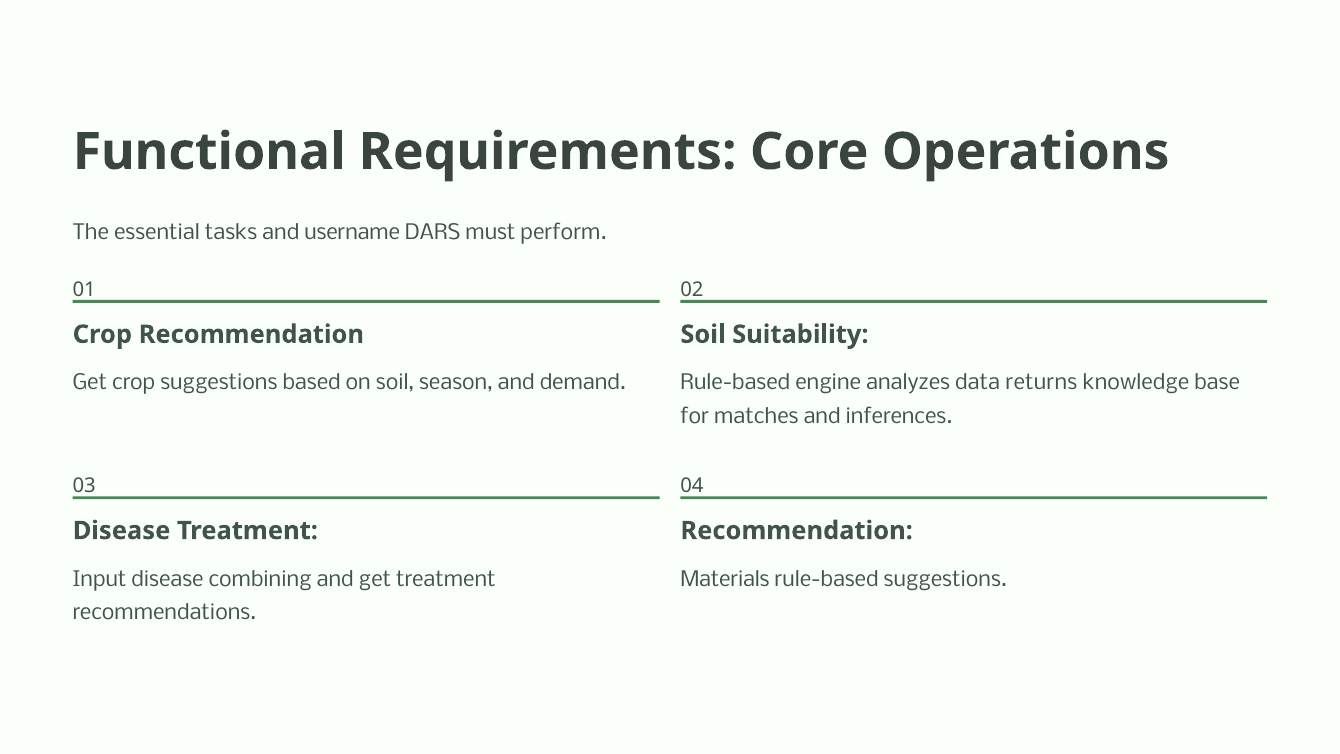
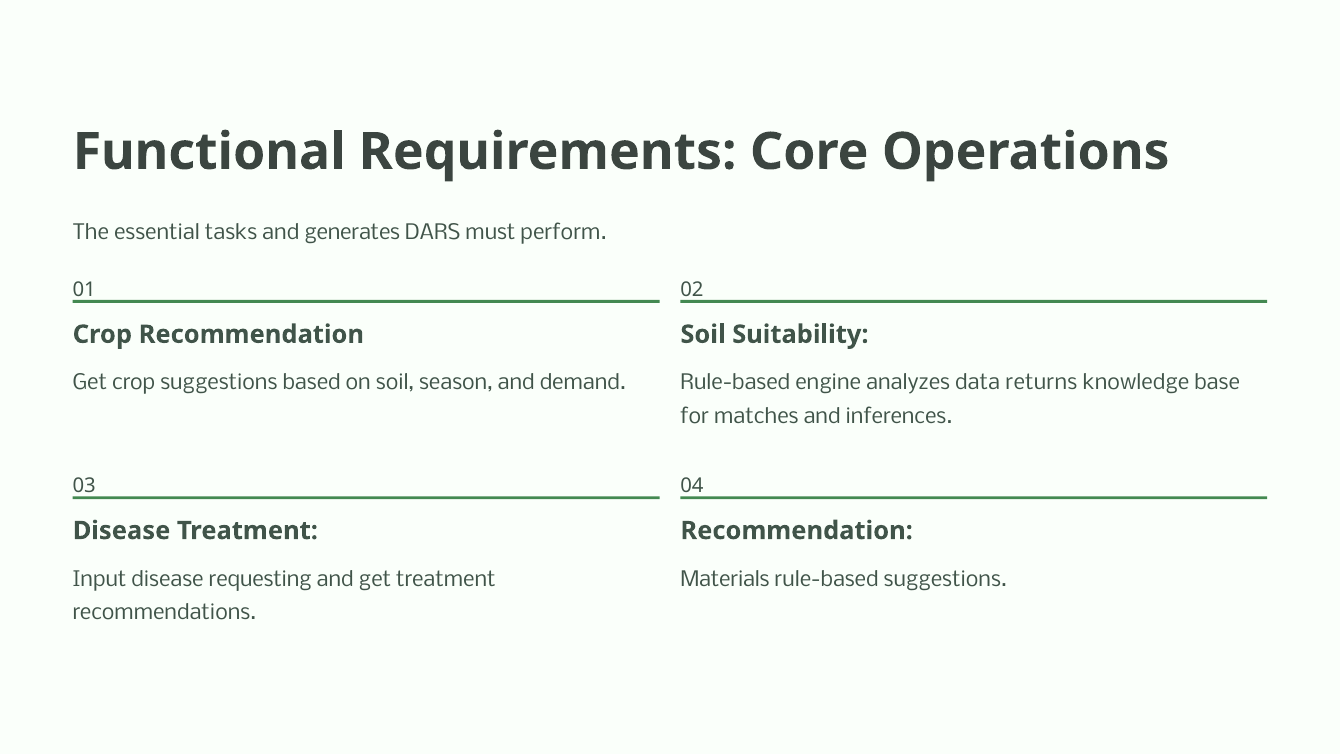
username: username -> generates
combining: combining -> requesting
